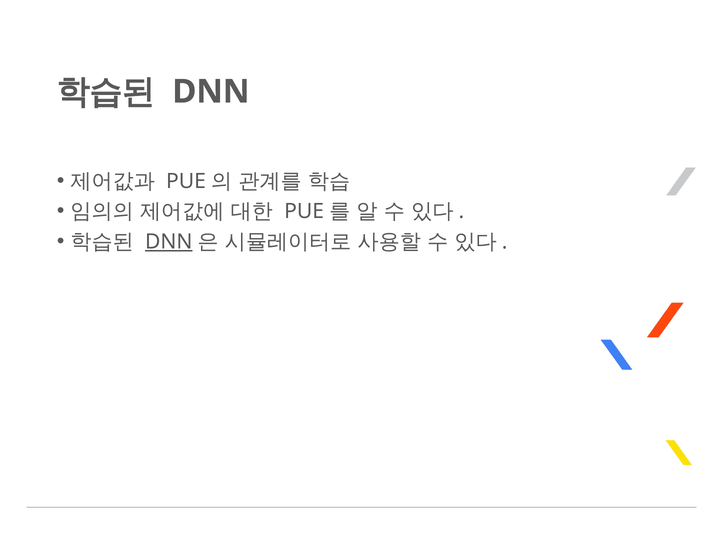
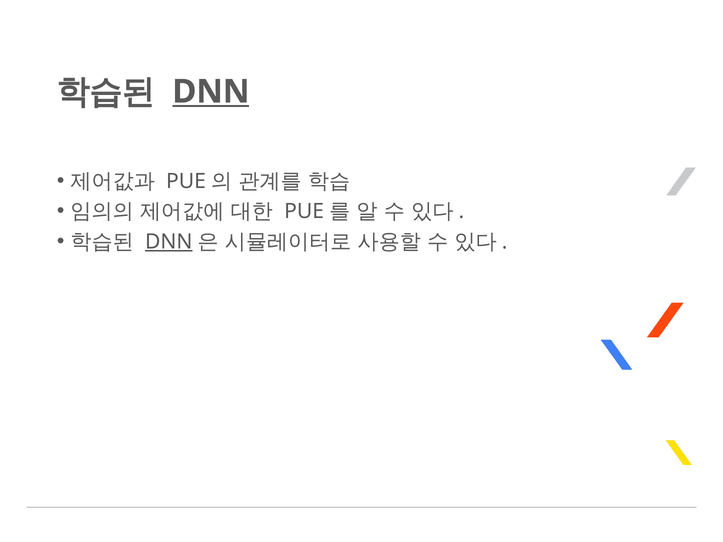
DNN at (211, 92) underline: none -> present
